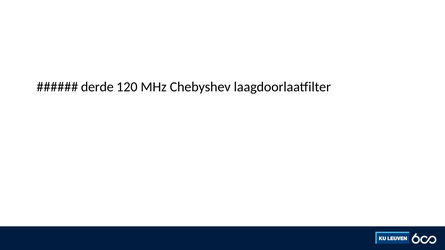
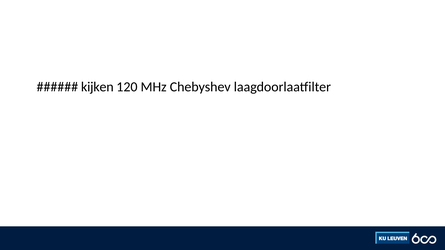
derde: derde -> kijken
